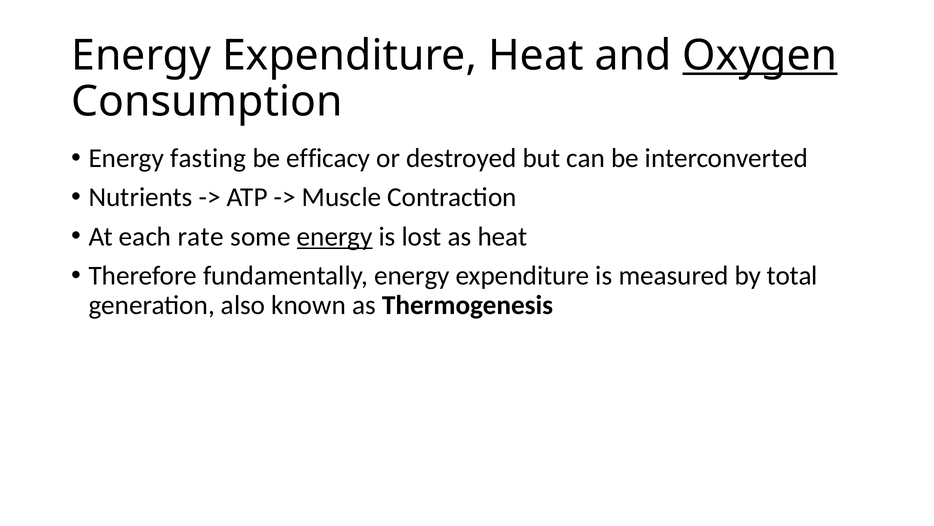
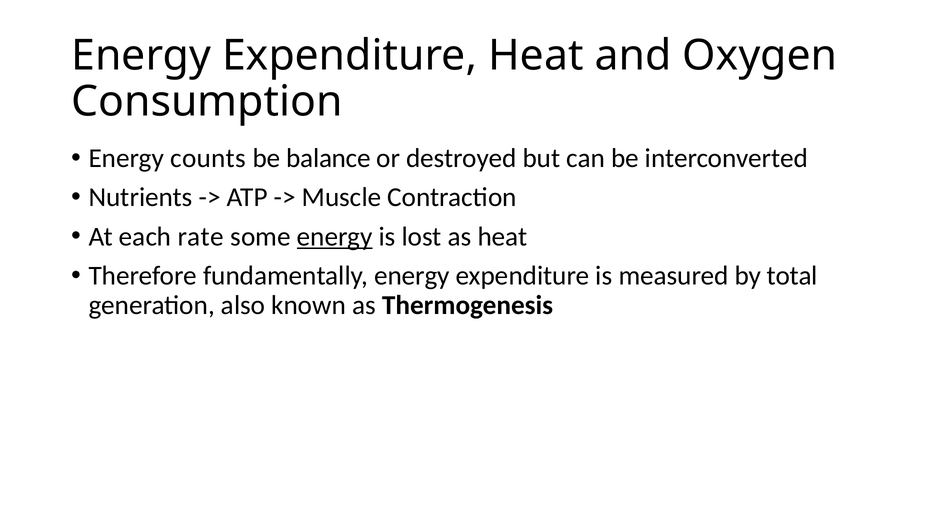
Oxygen underline: present -> none
fasting: fasting -> counts
efficacy: efficacy -> balance
